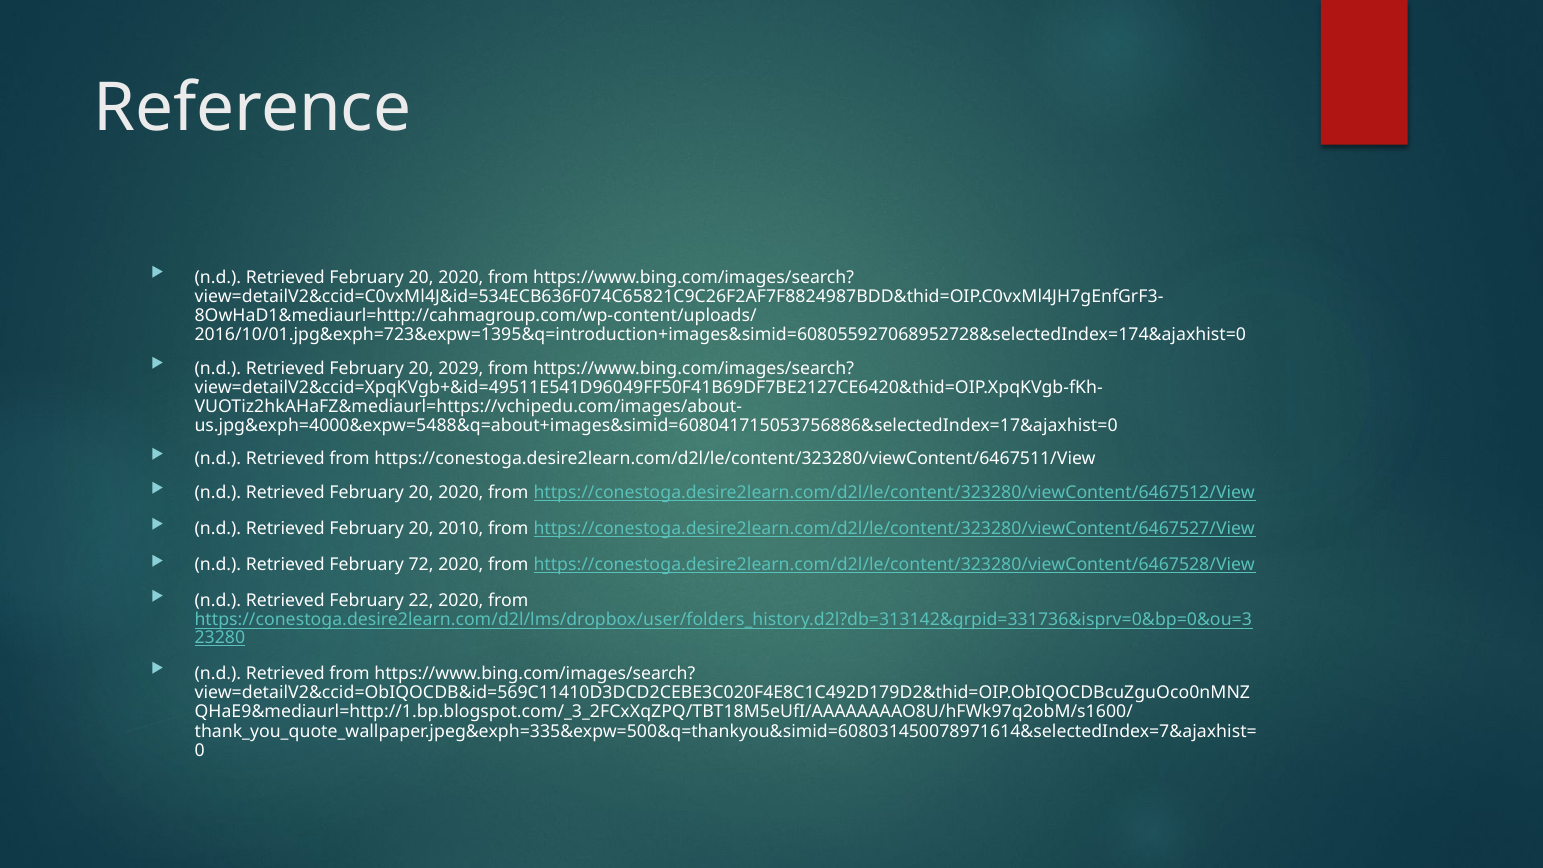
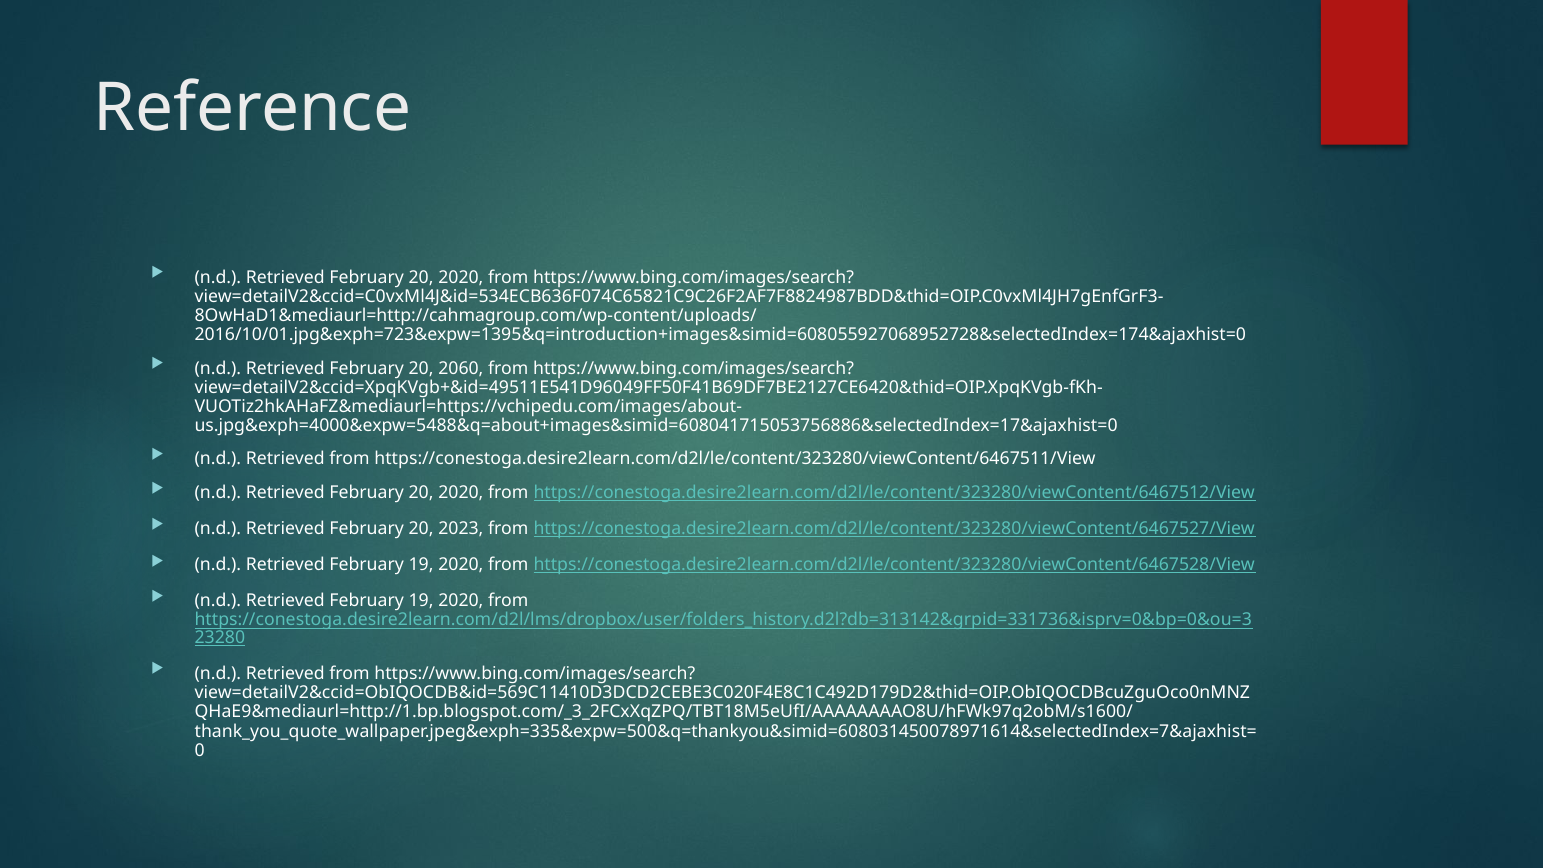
2029: 2029 -> 2060
2010: 2010 -> 2023
72 at (421, 565): 72 -> 19
22 at (421, 601): 22 -> 19
